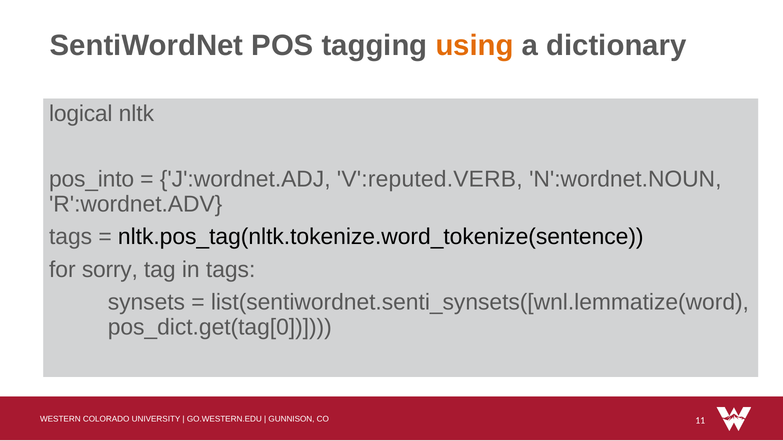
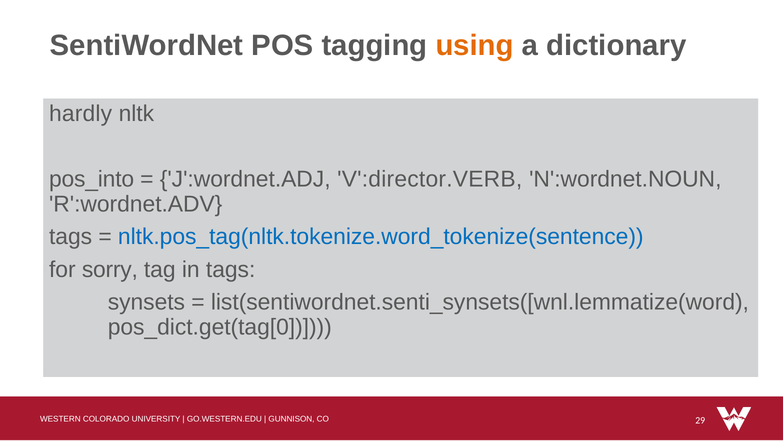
logical: logical -> hardly
V':reputed.VERB: V':reputed.VERB -> V':director.VERB
nltk.pos_tag(nltk.tokenize.word_tokenize(sentence colour: black -> blue
11: 11 -> 29
